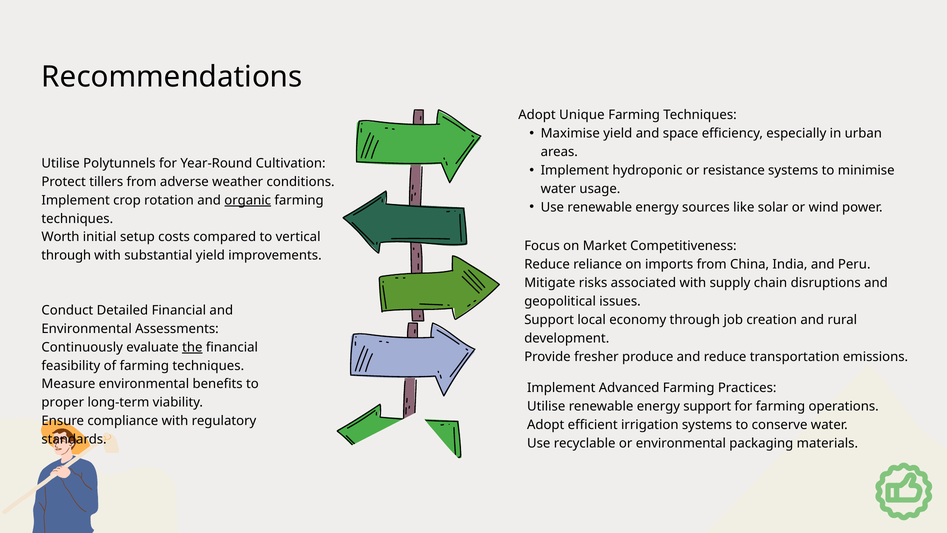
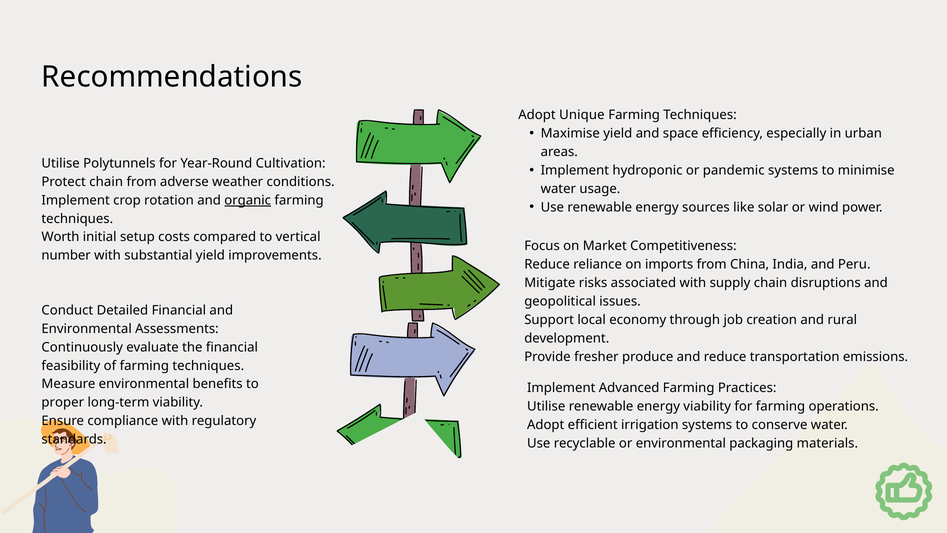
resistance: resistance -> pandemic
Protect tillers: tillers -> chain
through at (66, 255): through -> number
the underline: present -> none
energy support: support -> viability
